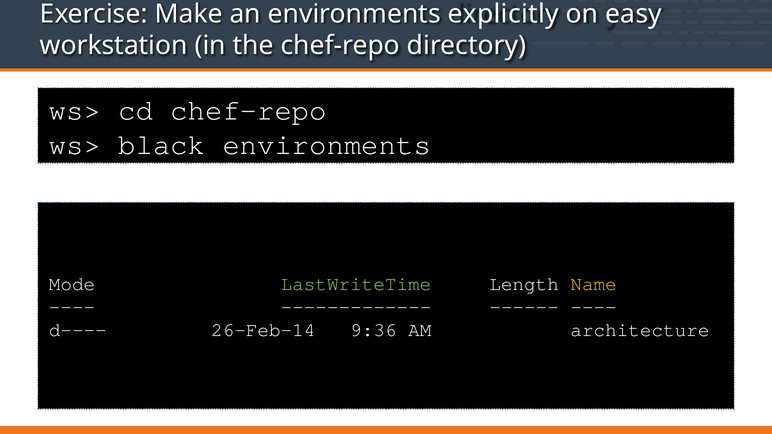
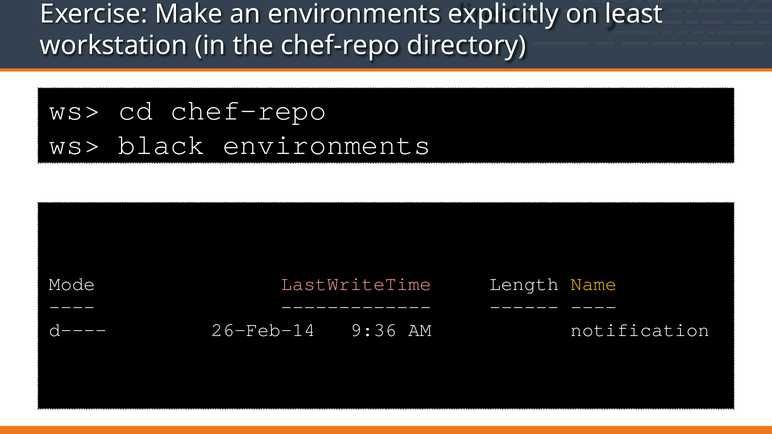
easy: easy -> least
LastWriteTime colour: light green -> pink
architecture: architecture -> notification
